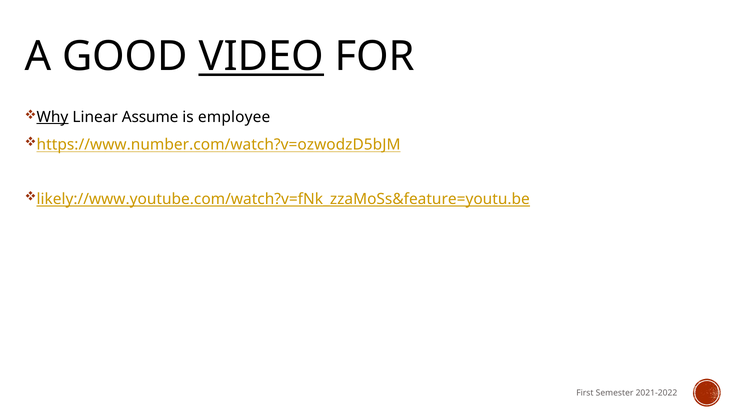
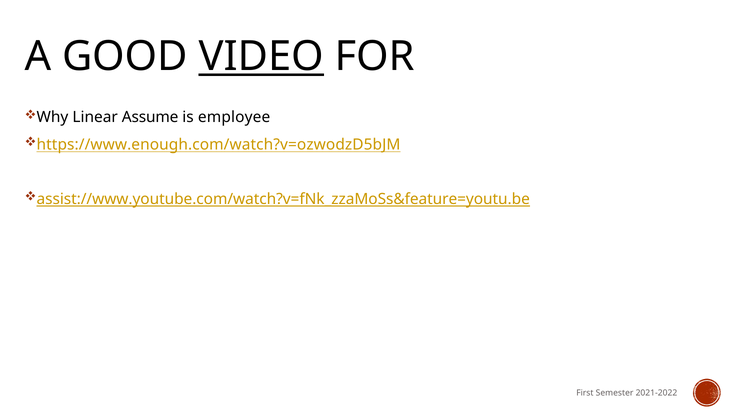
Why underline: present -> none
https://www.number.com/watch?v=ozwodzD5bJM: https://www.number.com/watch?v=ozwodzD5bJM -> https://www.enough.com/watch?v=ozwodzD5bJM
likely://www.youtube.com/watch?v=fNk_zzaMoSs&feature=youtu.be: likely://www.youtube.com/watch?v=fNk_zzaMoSs&feature=youtu.be -> assist://www.youtube.com/watch?v=fNk_zzaMoSs&feature=youtu.be
